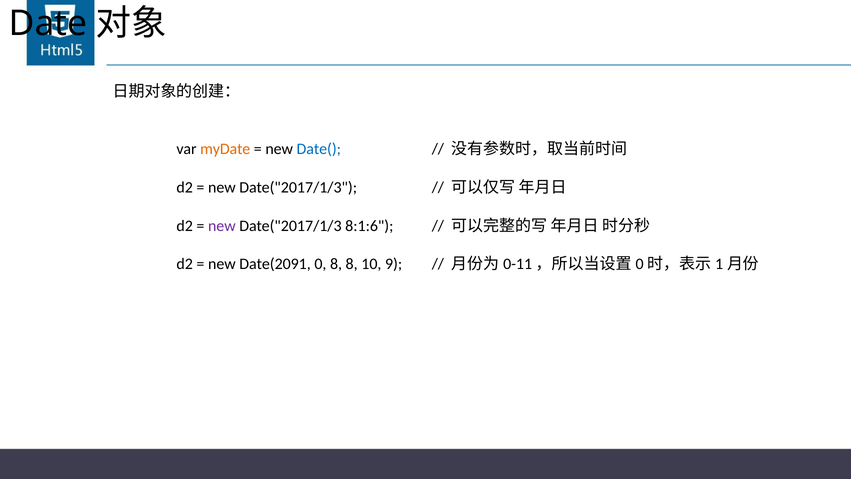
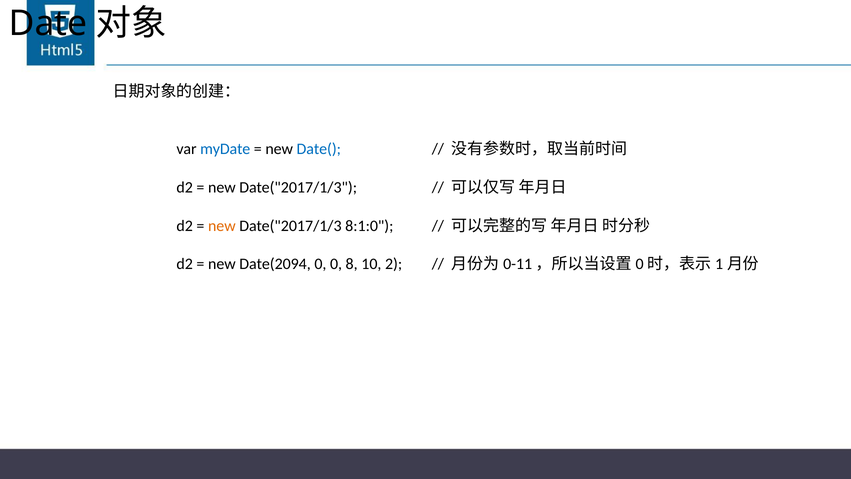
myDate colour: orange -> blue
new at (222, 226) colour: purple -> orange
8:1:6: 8:1:6 -> 8:1:0
Date(2091: Date(2091 -> Date(2094
0 8: 8 -> 0
9: 9 -> 2
